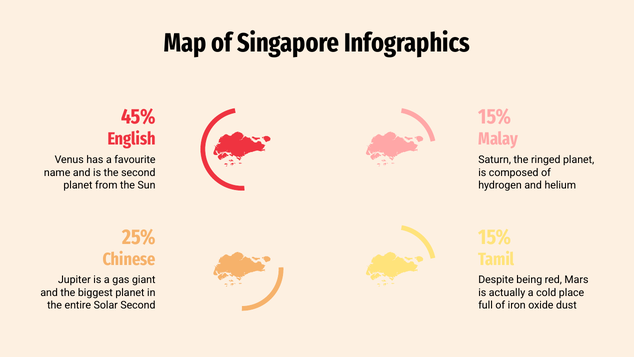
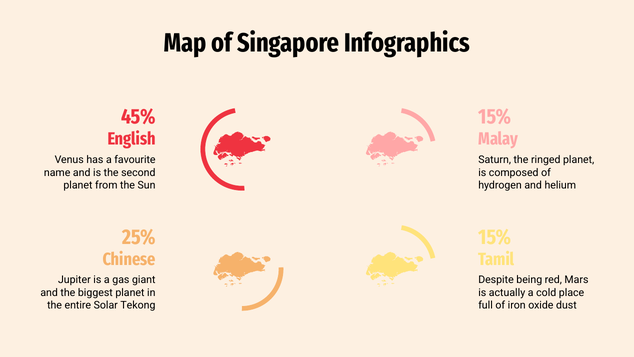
Solar Second: Second -> Tekong
